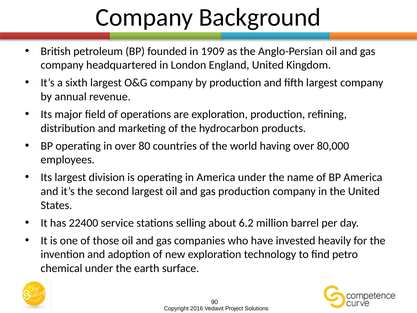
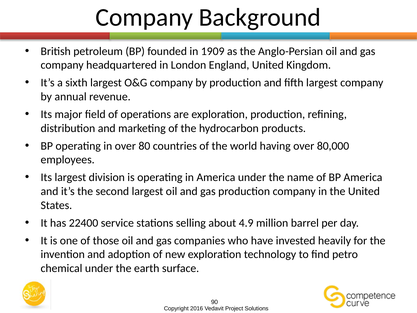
6.2: 6.2 -> 4.9
